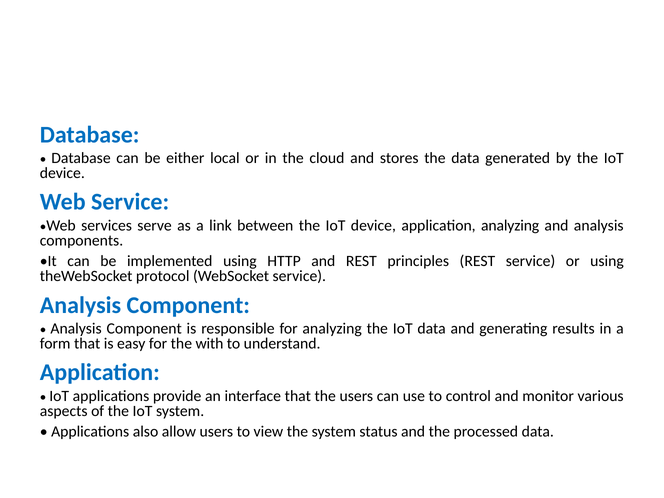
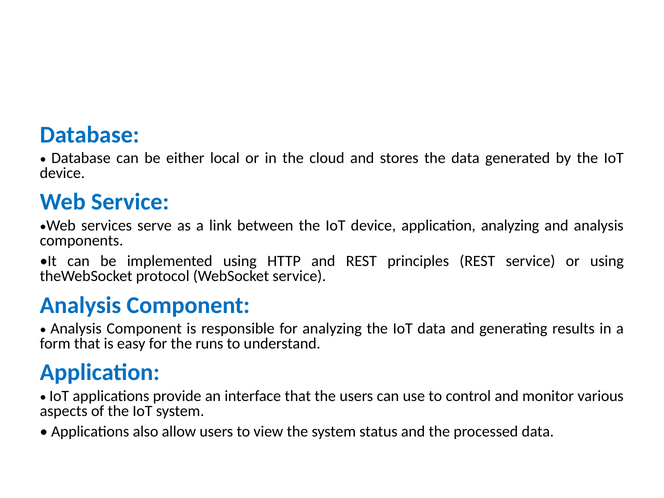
with: with -> runs
